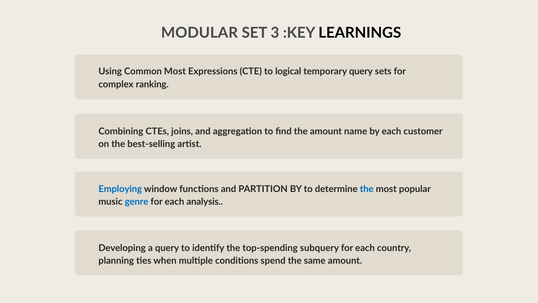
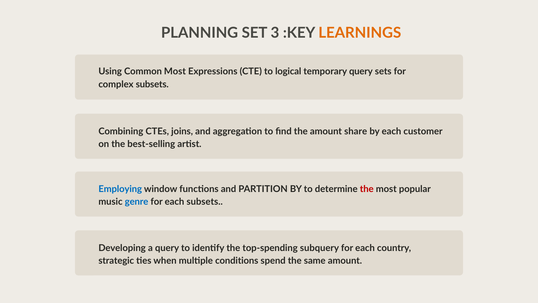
MODULAR: MODULAR -> PLANNING
LEARNINGS colour: black -> orange
complex ranking: ranking -> subsets
name: name -> share
the at (367, 189) colour: blue -> red
each analysis: analysis -> subsets
planning: planning -> strategic
